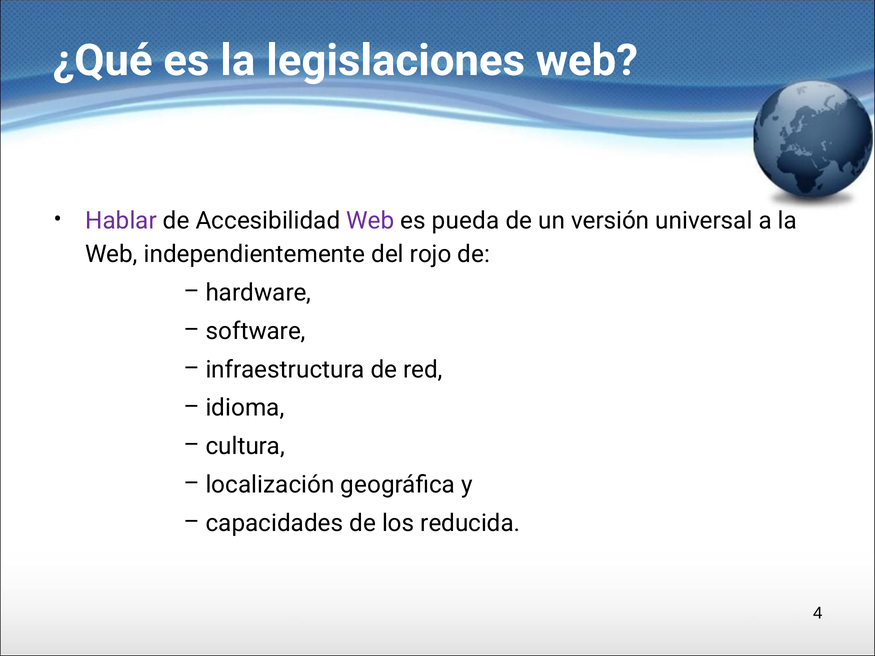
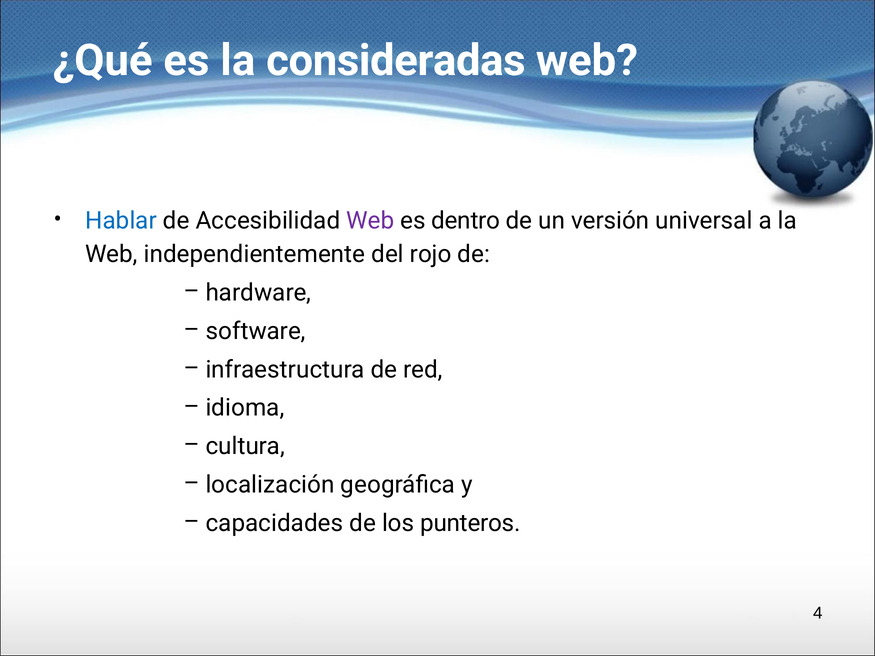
legislaciones: legislaciones -> consideradas
Hablar colour: purple -> blue
pueda: pueda -> dentro
reducida: reducida -> punteros
